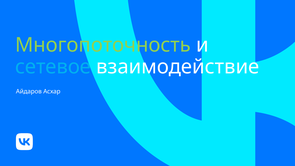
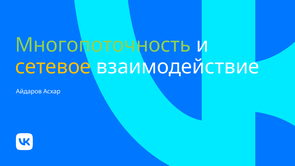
сетевое colour: light blue -> yellow
